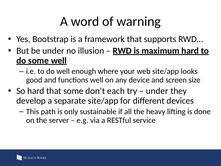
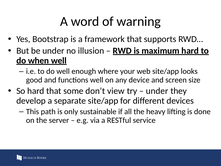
do some: some -> when
each: each -> view
